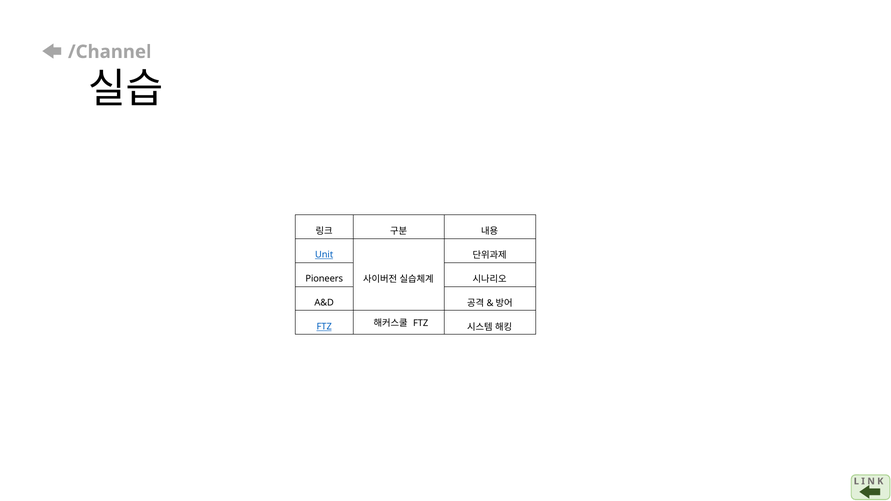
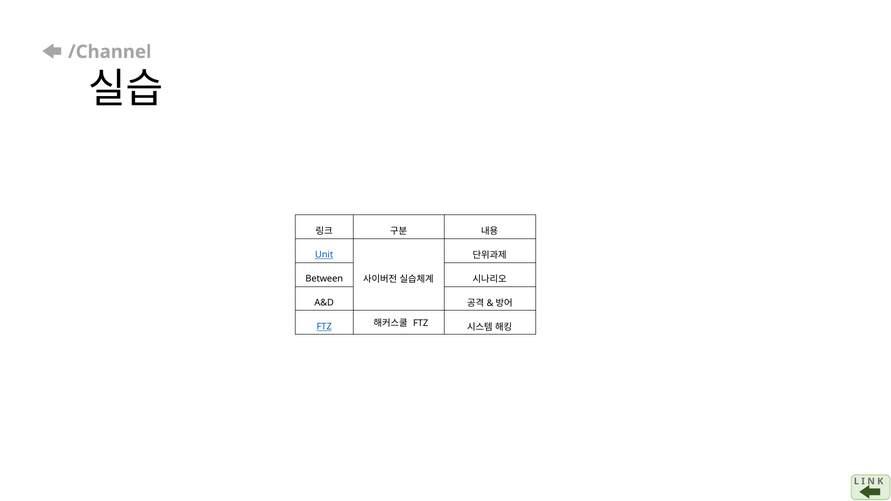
Pioneers: Pioneers -> Between
